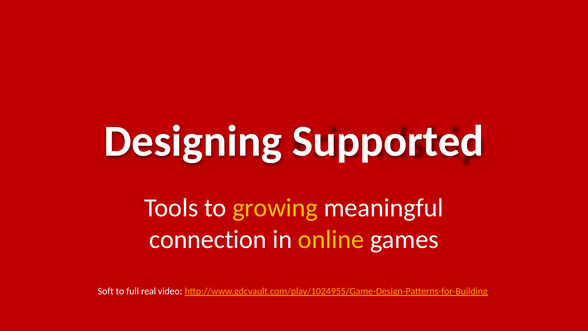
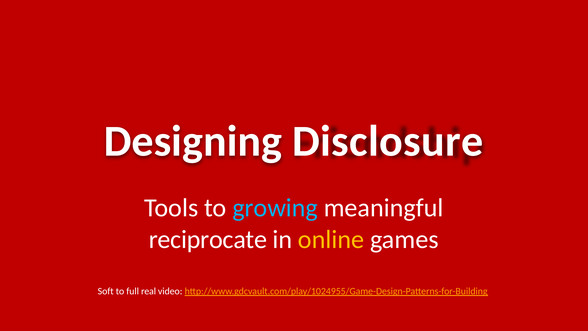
Supported: Supported -> Disclosure
growing colour: yellow -> light blue
connection: connection -> reciprocate
